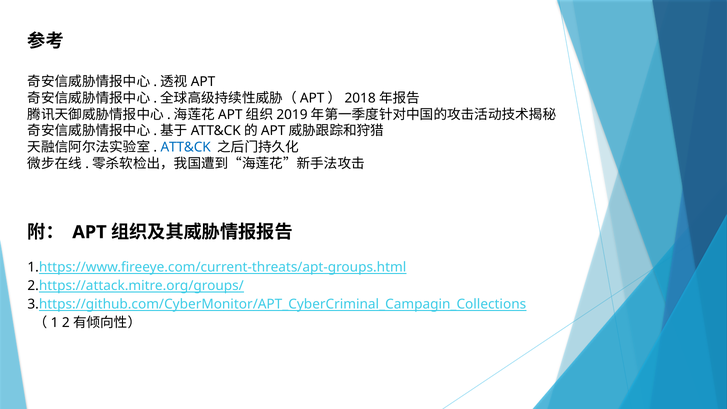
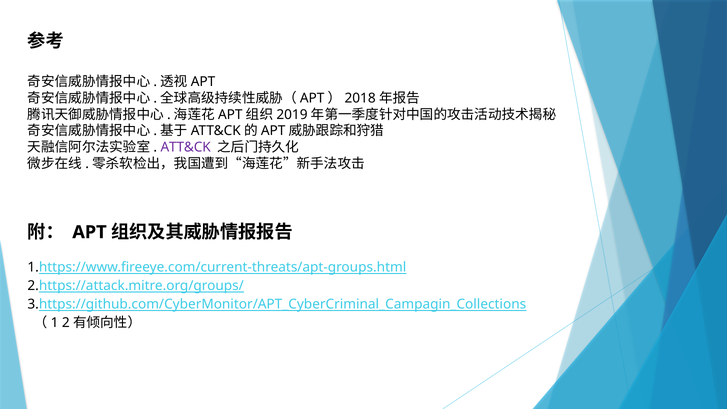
ATT&CK colour: blue -> purple
